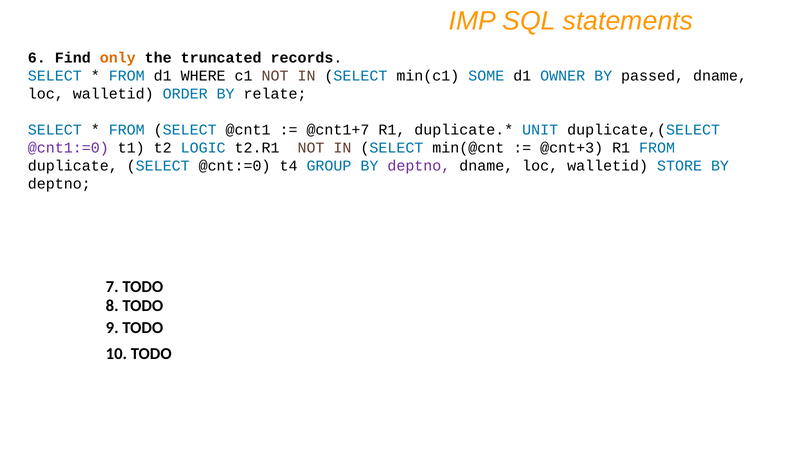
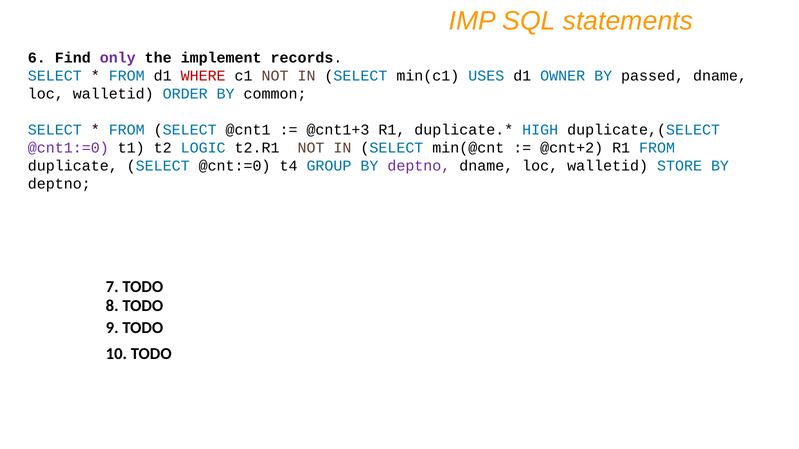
only colour: orange -> purple
truncated: truncated -> implement
WHERE colour: black -> red
SOME: SOME -> USES
relate: relate -> common
@cnt1+7: @cnt1+7 -> @cnt1+3
UNIT: UNIT -> HIGH
@cnt+3: @cnt+3 -> @cnt+2
